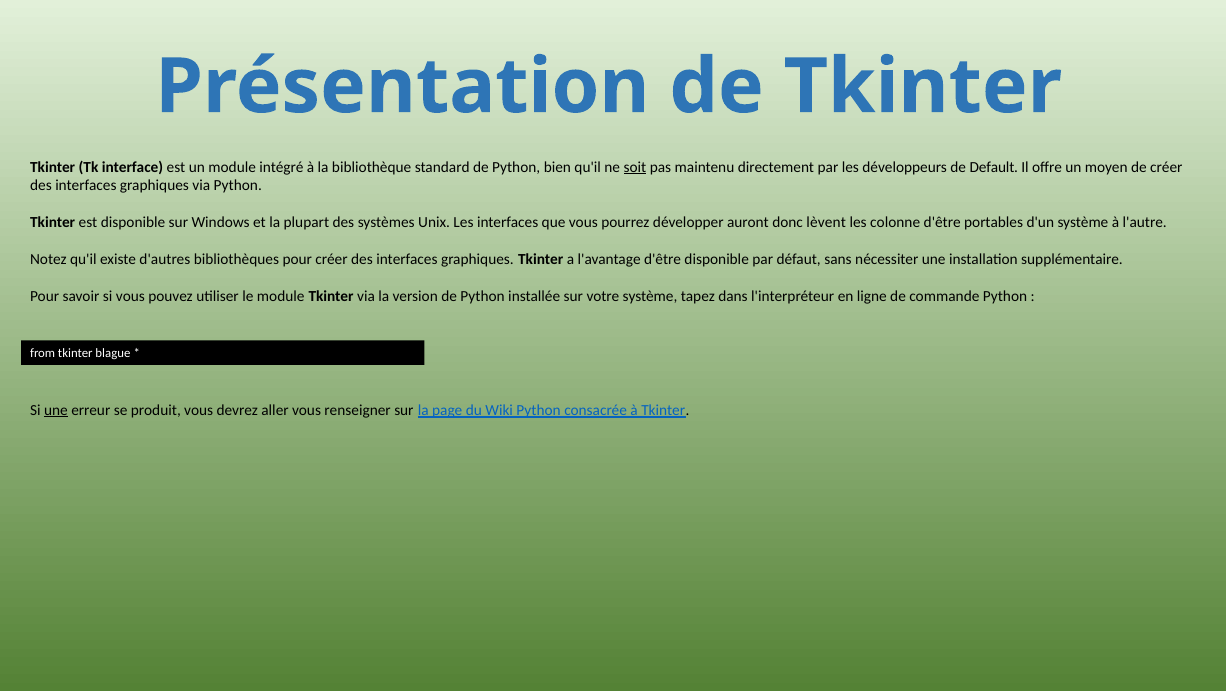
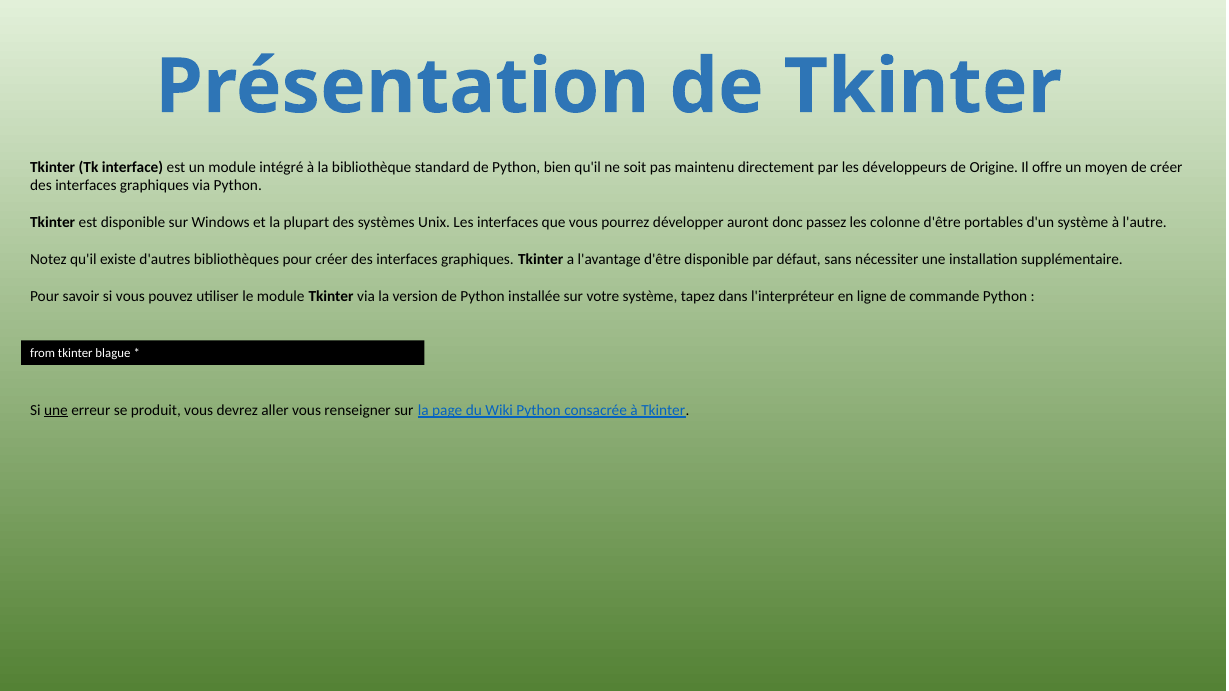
soit underline: present -> none
Default: Default -> Origine
lèvent: lèvent -> passez
